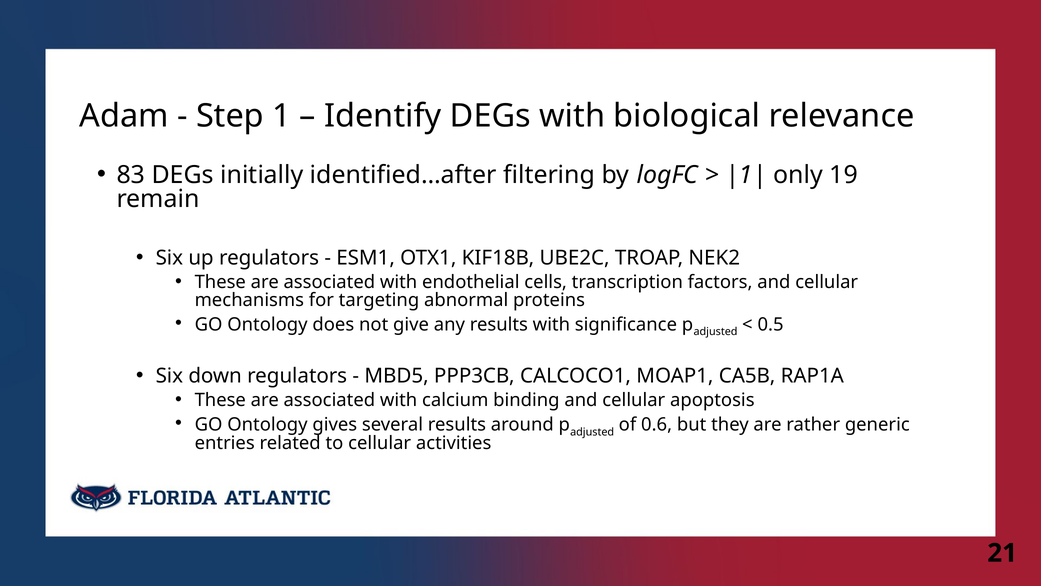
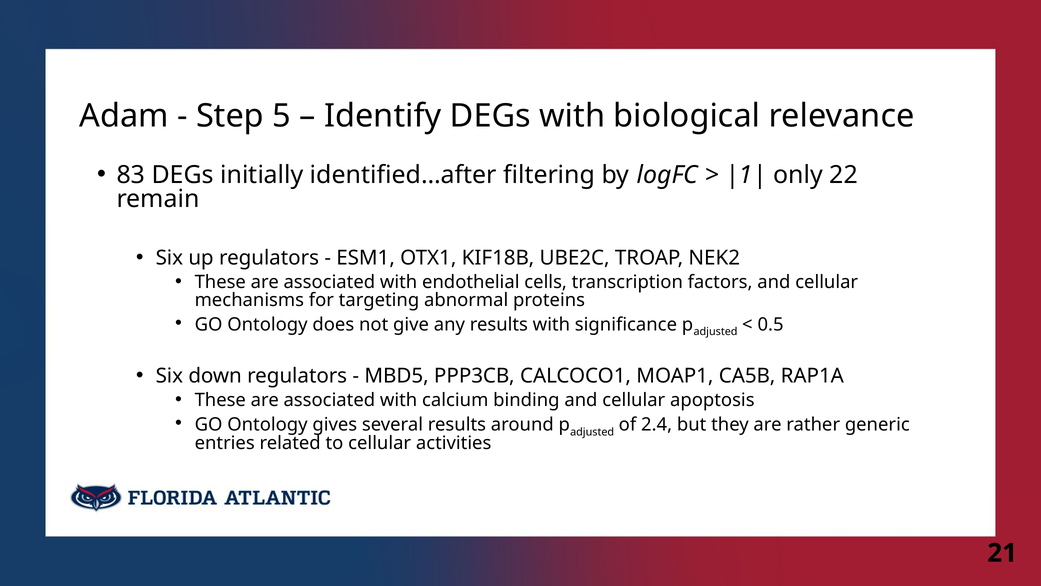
1: 1 -> 5
19: 19 -> 22
0.6: 0.6 -> 2.4
